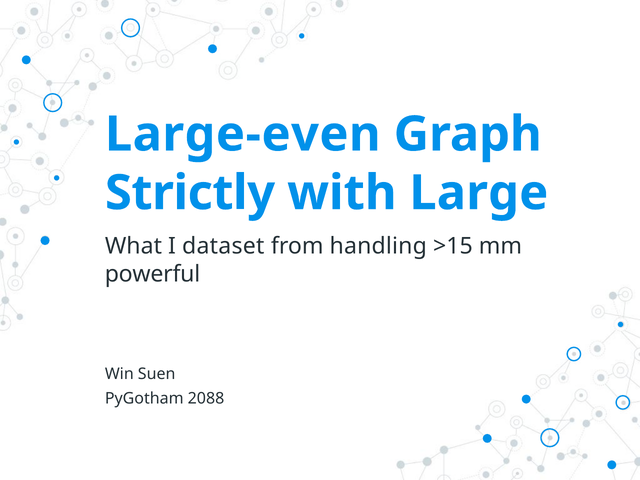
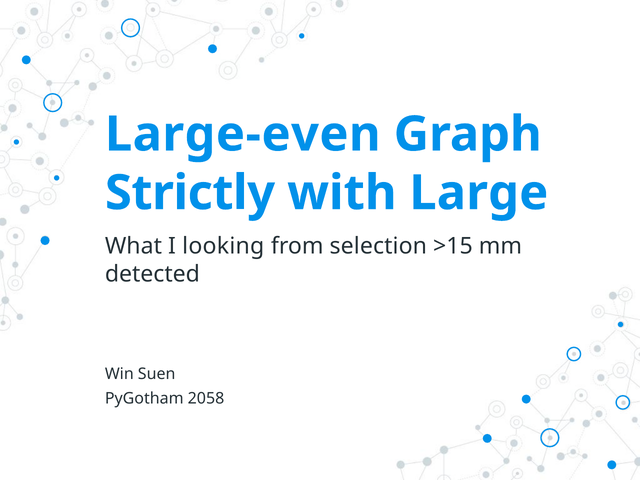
dataset: dataset -> looking
handling: handling -> selection
powerful: powerful -> detected
2088: 2088 -> 2058
